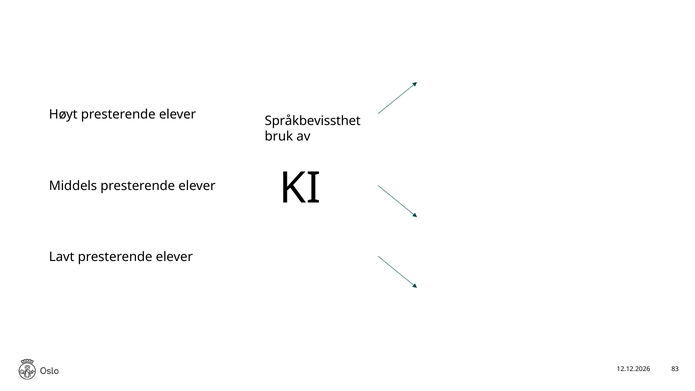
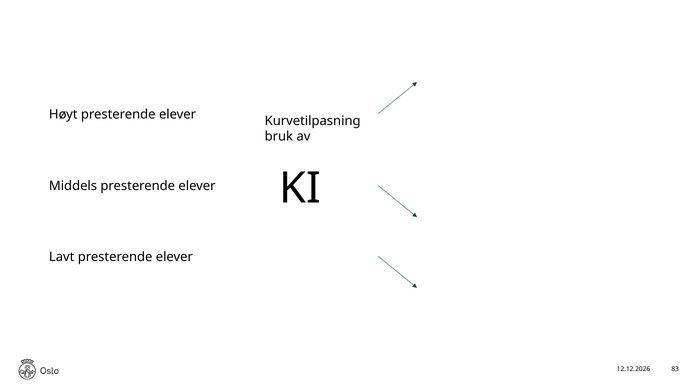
Språkbevissthet: Språkbevissthet -> Kurvetilpasning
